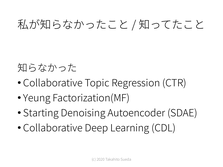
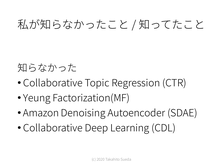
Starting: Starting -> Amazon
